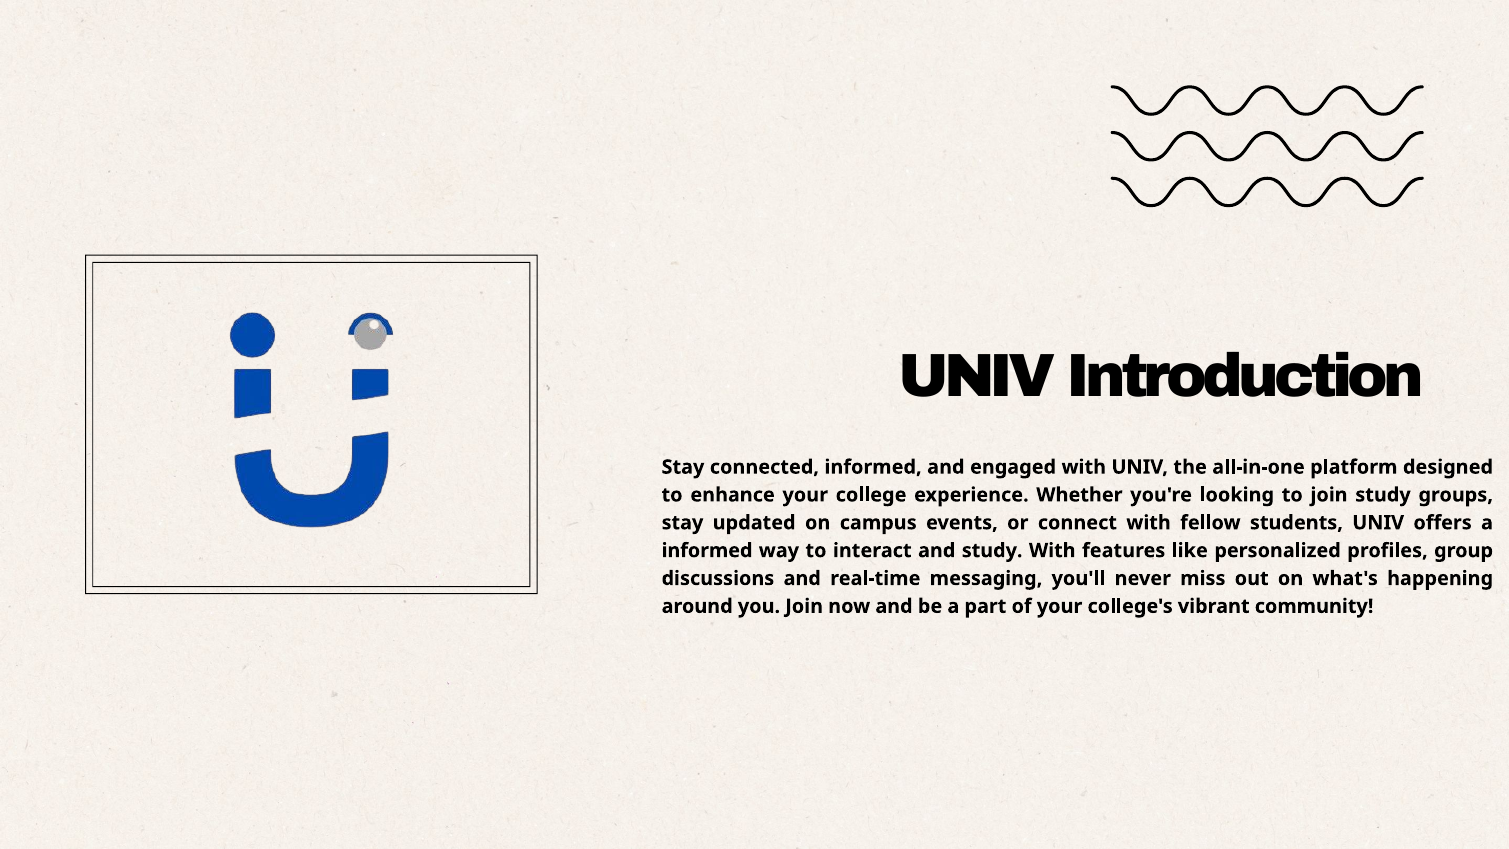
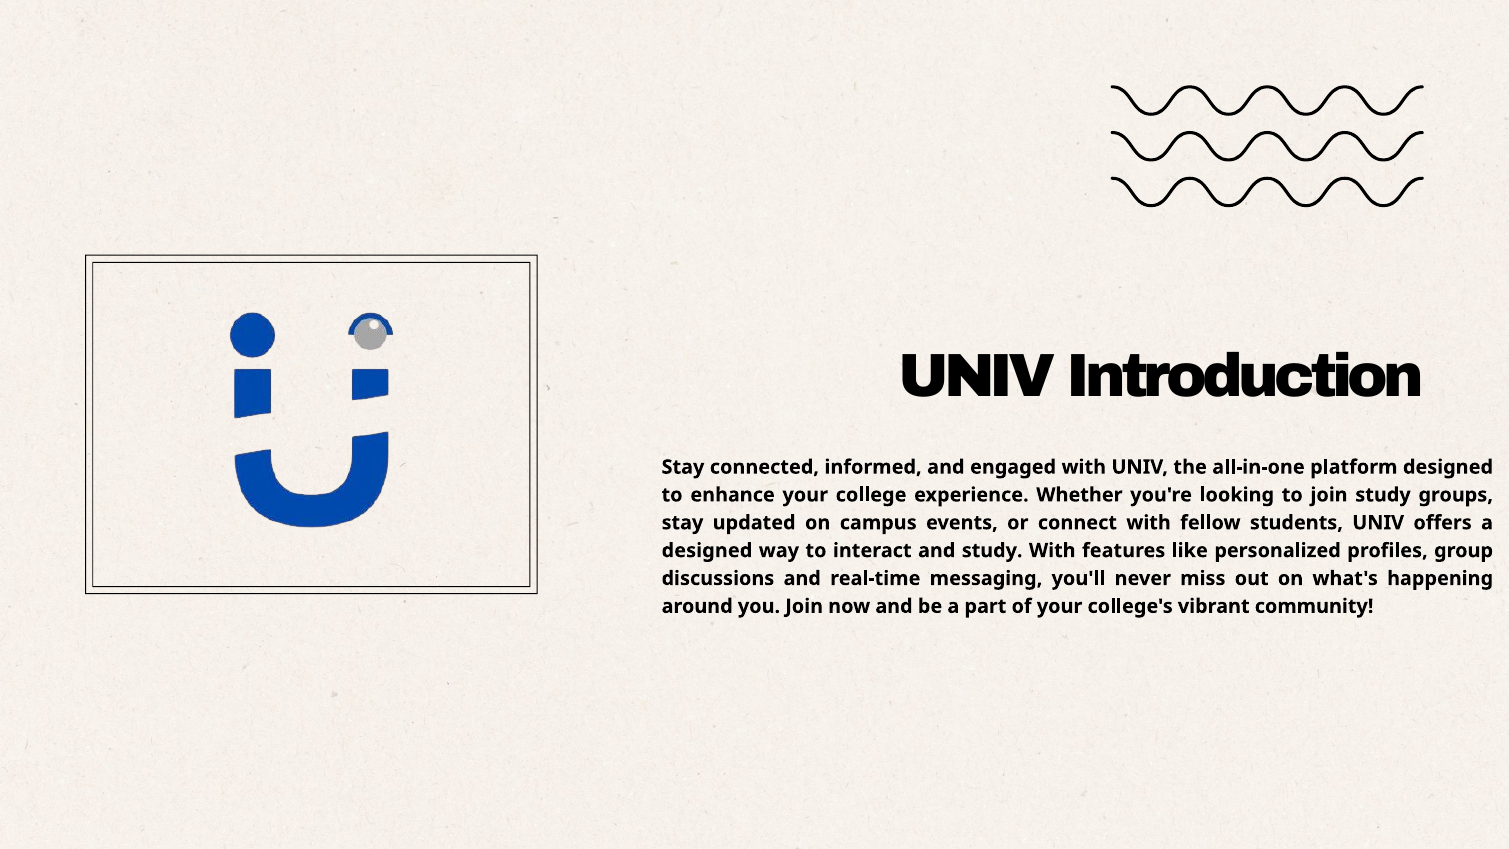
informed at (707, 550): informed -> designed
